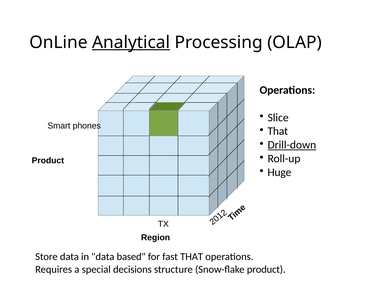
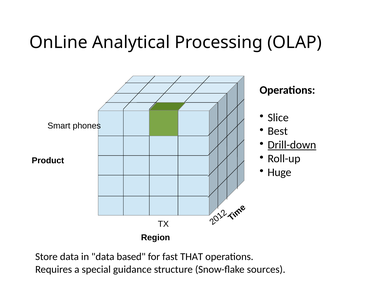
Analytical underline: present -> none
That at (278, 131): That -> Best
decisions: decisions -> guidance
Snow-flake product: product -> sources
